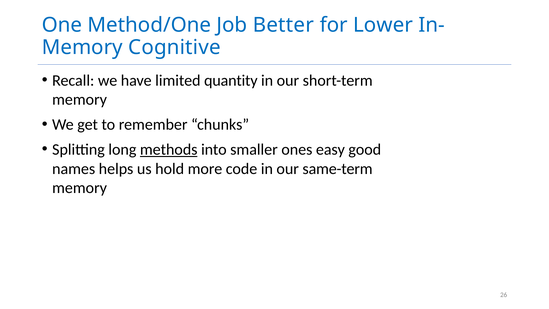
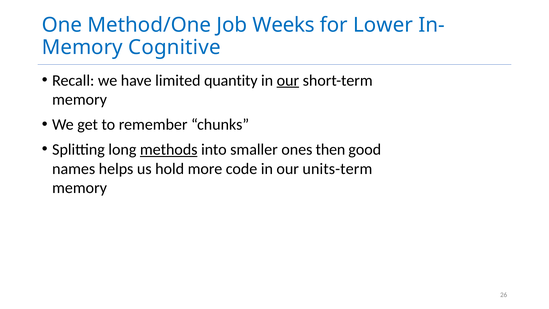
Better: Better -> Weeks
our at (288, 80) underline: none -> present
easy: easy -> then
same-term: same-term -> units-term
